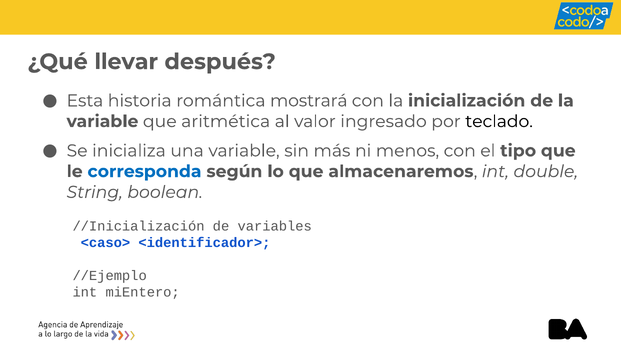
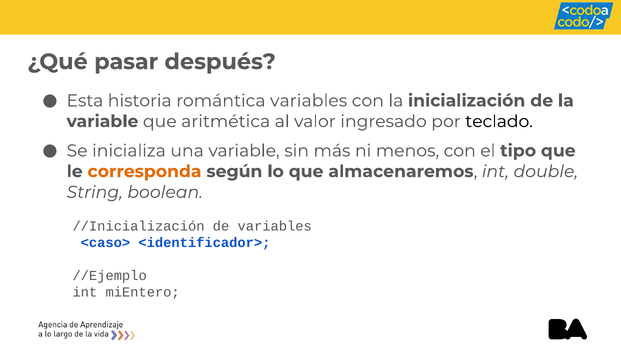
llevar: llevar -> pasar
romántica mostrará: mostrará -> variables
corresponda colour: blue -> orange
